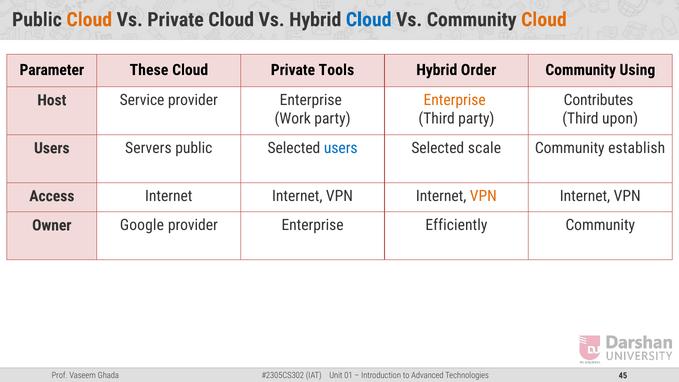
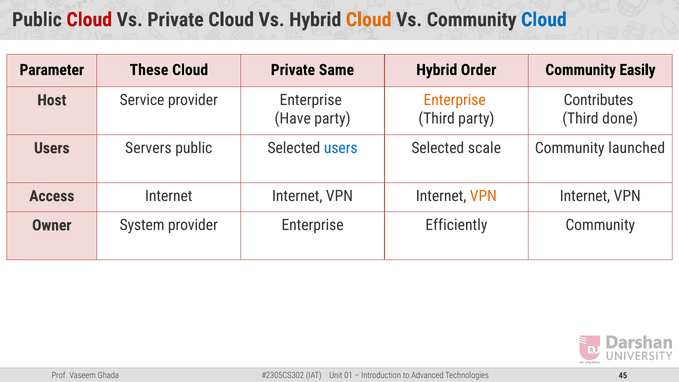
Cloud at (89, 20) colour: orange -> red
Cloud at (369, 20) colour: blue -> orange
Cloud at (544, 20) colour: orange -> blue
Tools: Tools -> Same
Using: Using -> Easily
Work: Work -> Have
upon: upon -> done
establish: establish -> launched
Google: Google -> System
